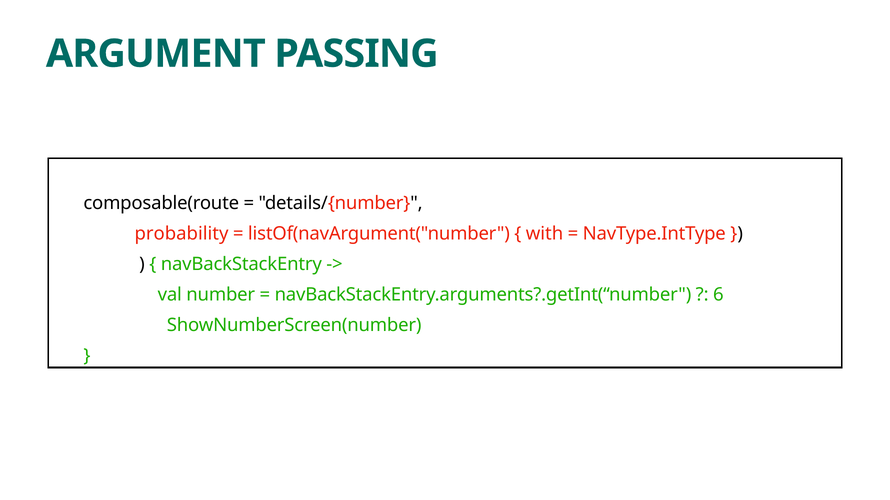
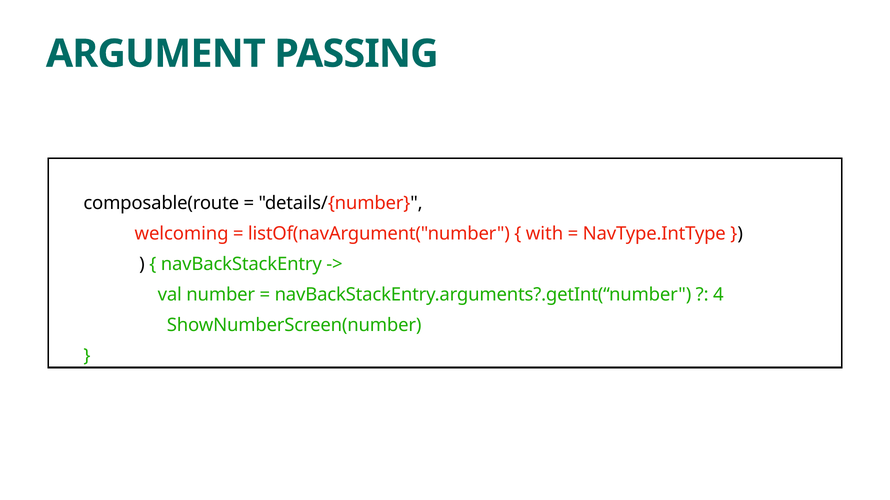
probability: probability -> welcoming
6: 6 -> 4
